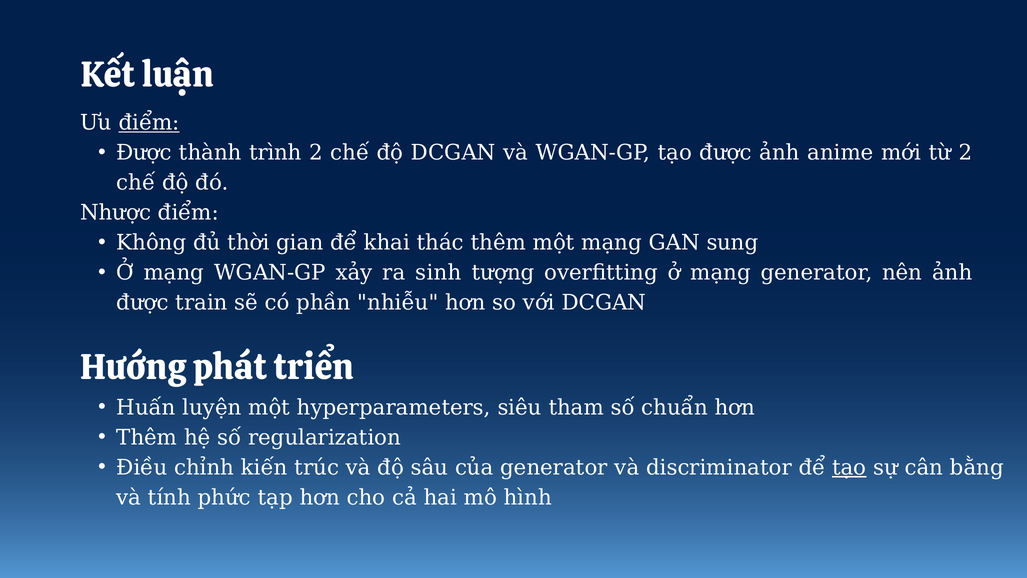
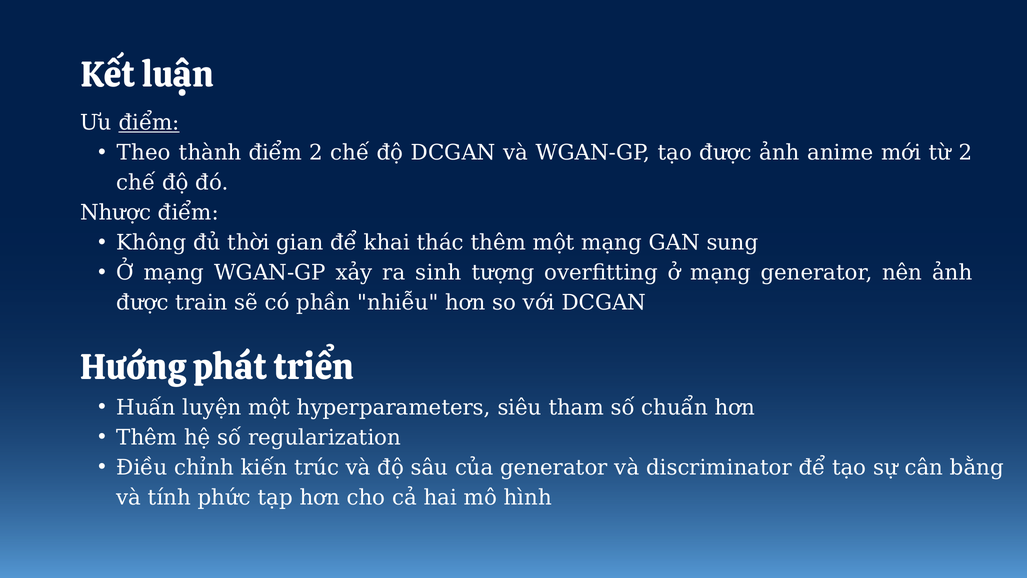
Được at (144, 153): Được -> Theo
thành trình: trình -> điểm
tạo at (849, 467) underline: present -> none
